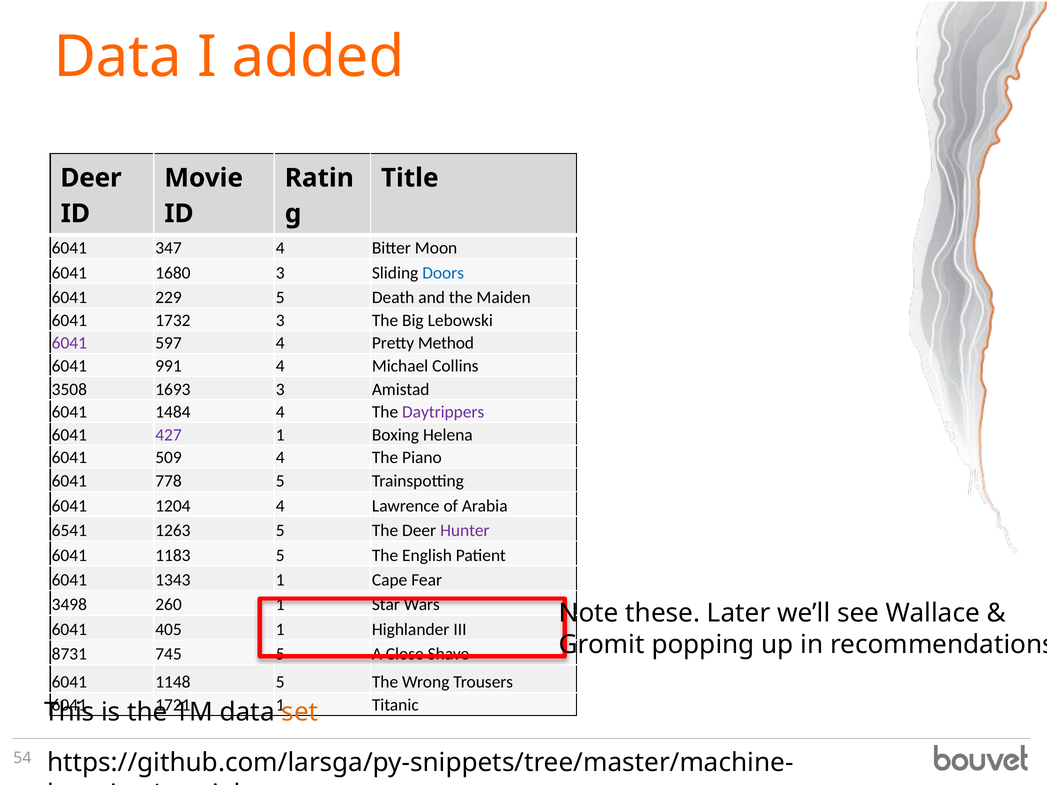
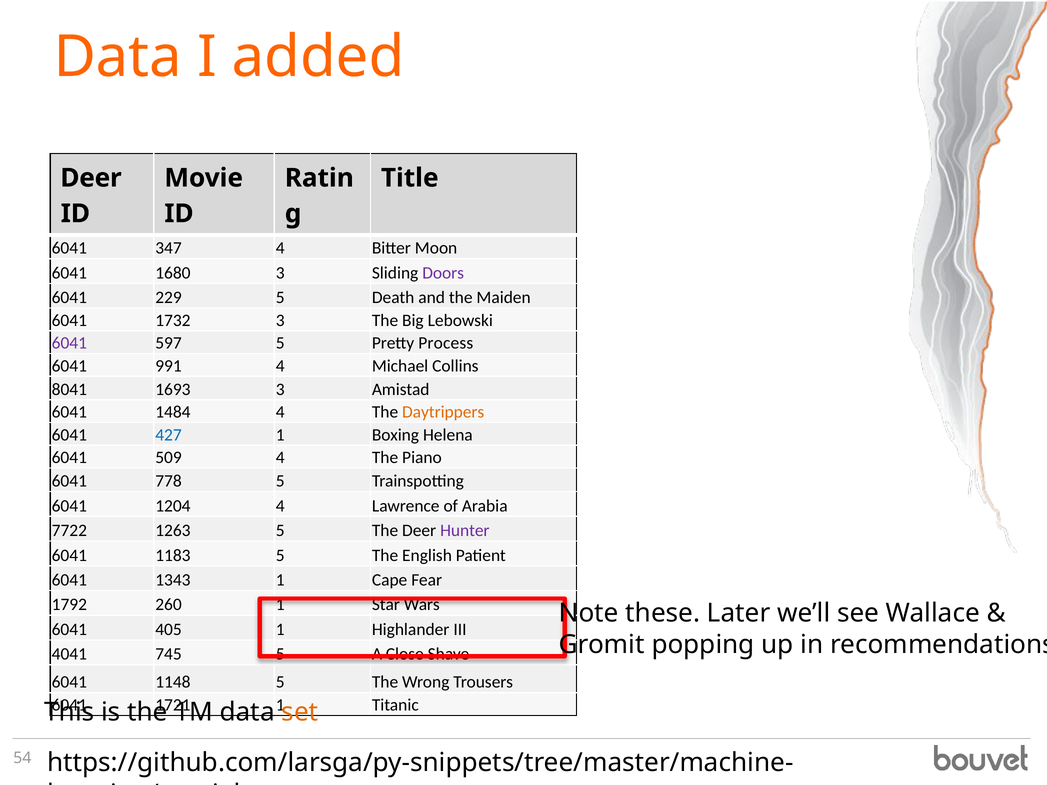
Doors colour: blue -> purple
597 4: 4 -> 5
Method: Method -> Process
3508: 3508 -> 8041
Daytrippers colour: purple -> orange
427 colour: purple -> blue
6541: 6541 -> 7722
3498: 3498 -> 1792
8731: 8731 -> 4041
